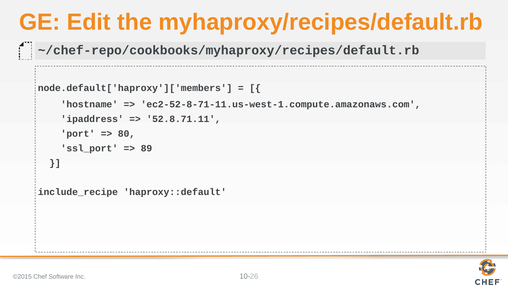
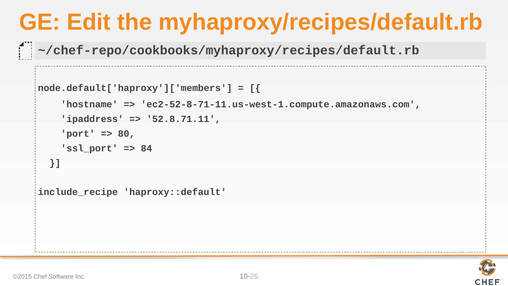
89: 89 -> 84
